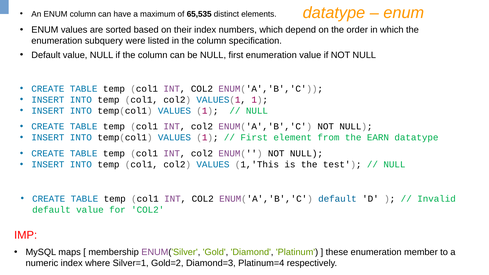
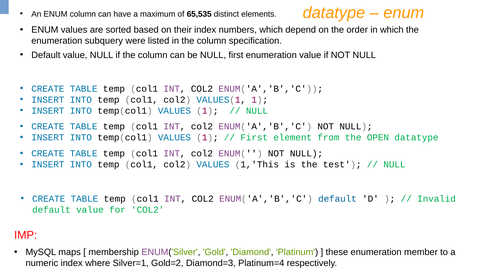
EARN: EARN -> OPEN
